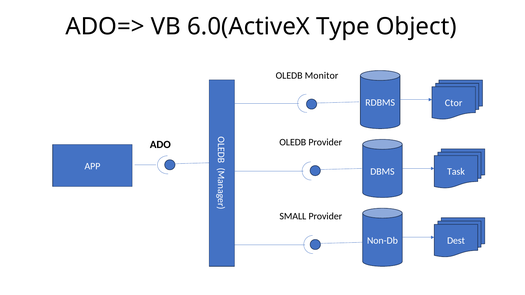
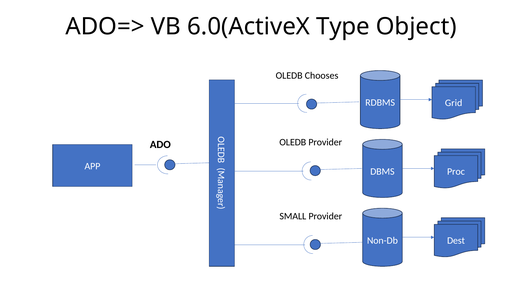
Monitor: Monitor -> Chooses
Ctor: Ctor -> Grid
Task: Task -> Proc
